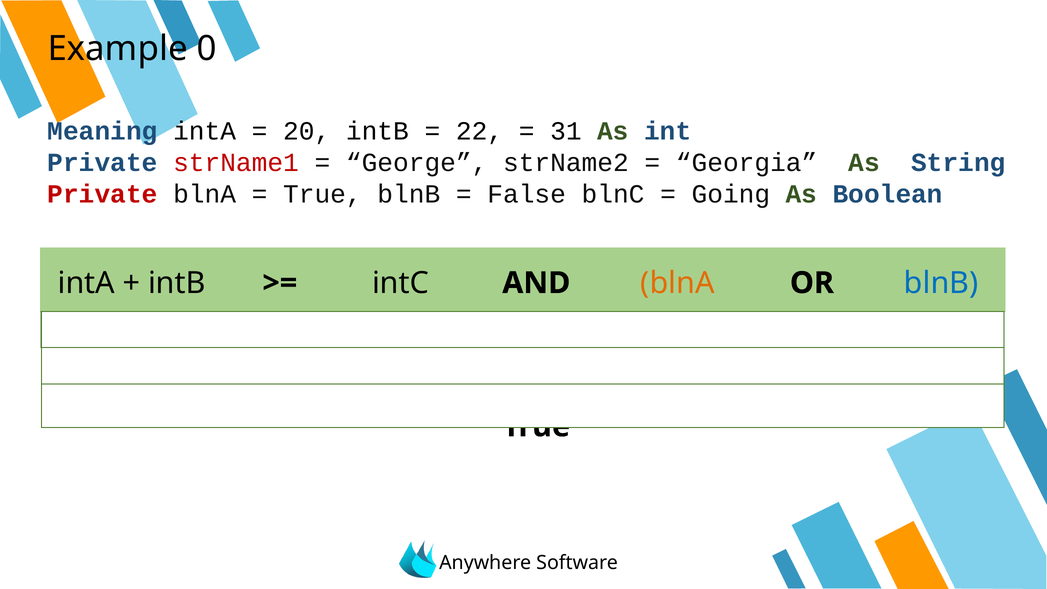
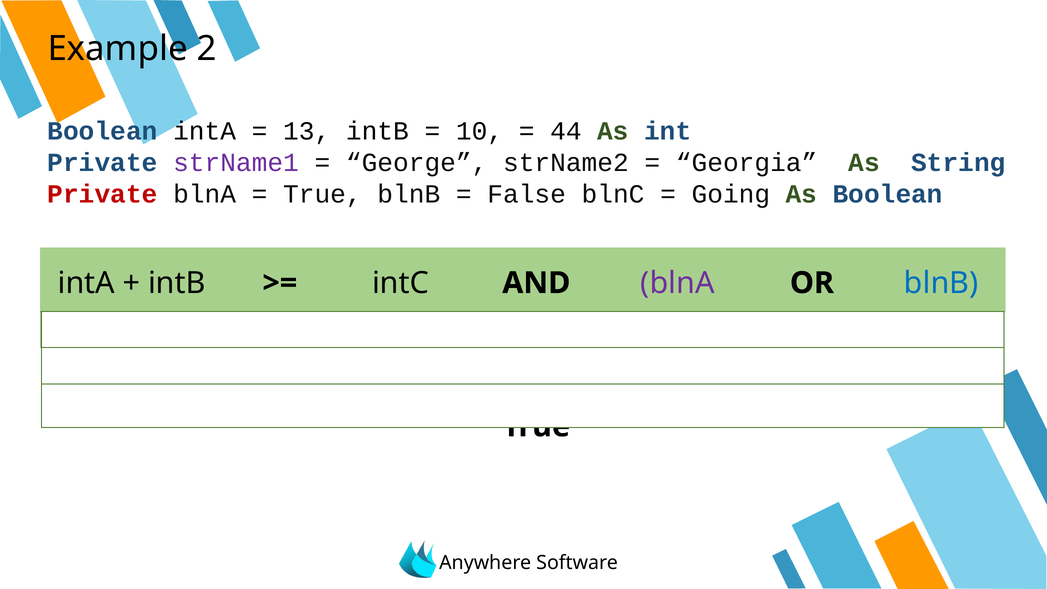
0: 0 -> 2
Meaning at (102, 131): Meaning -> Boolean
20 at (307, 131): 20 -> 13
22 at (479, 131): 22 -> 10
31: 31 -> 44
strName1 colour: red -> purple
blnA at (677, 283) colour: orange -> purple
